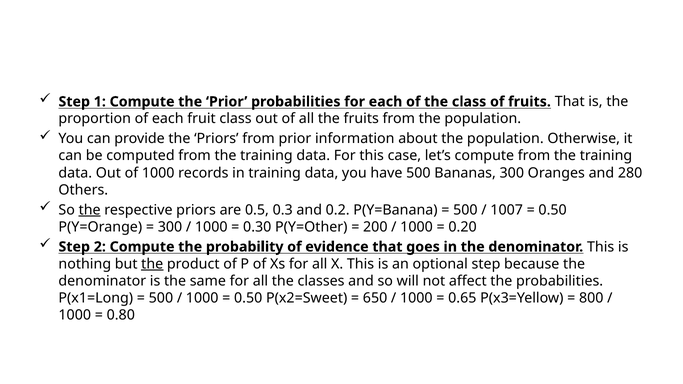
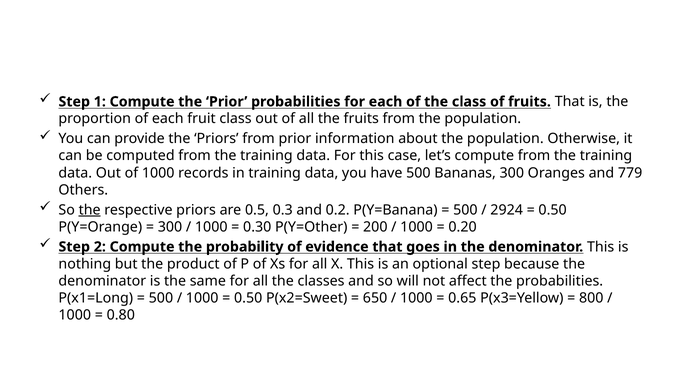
280: 280 -> 779
1007: 1007 -> 2924
the at (152, 264) underline: present -> none
